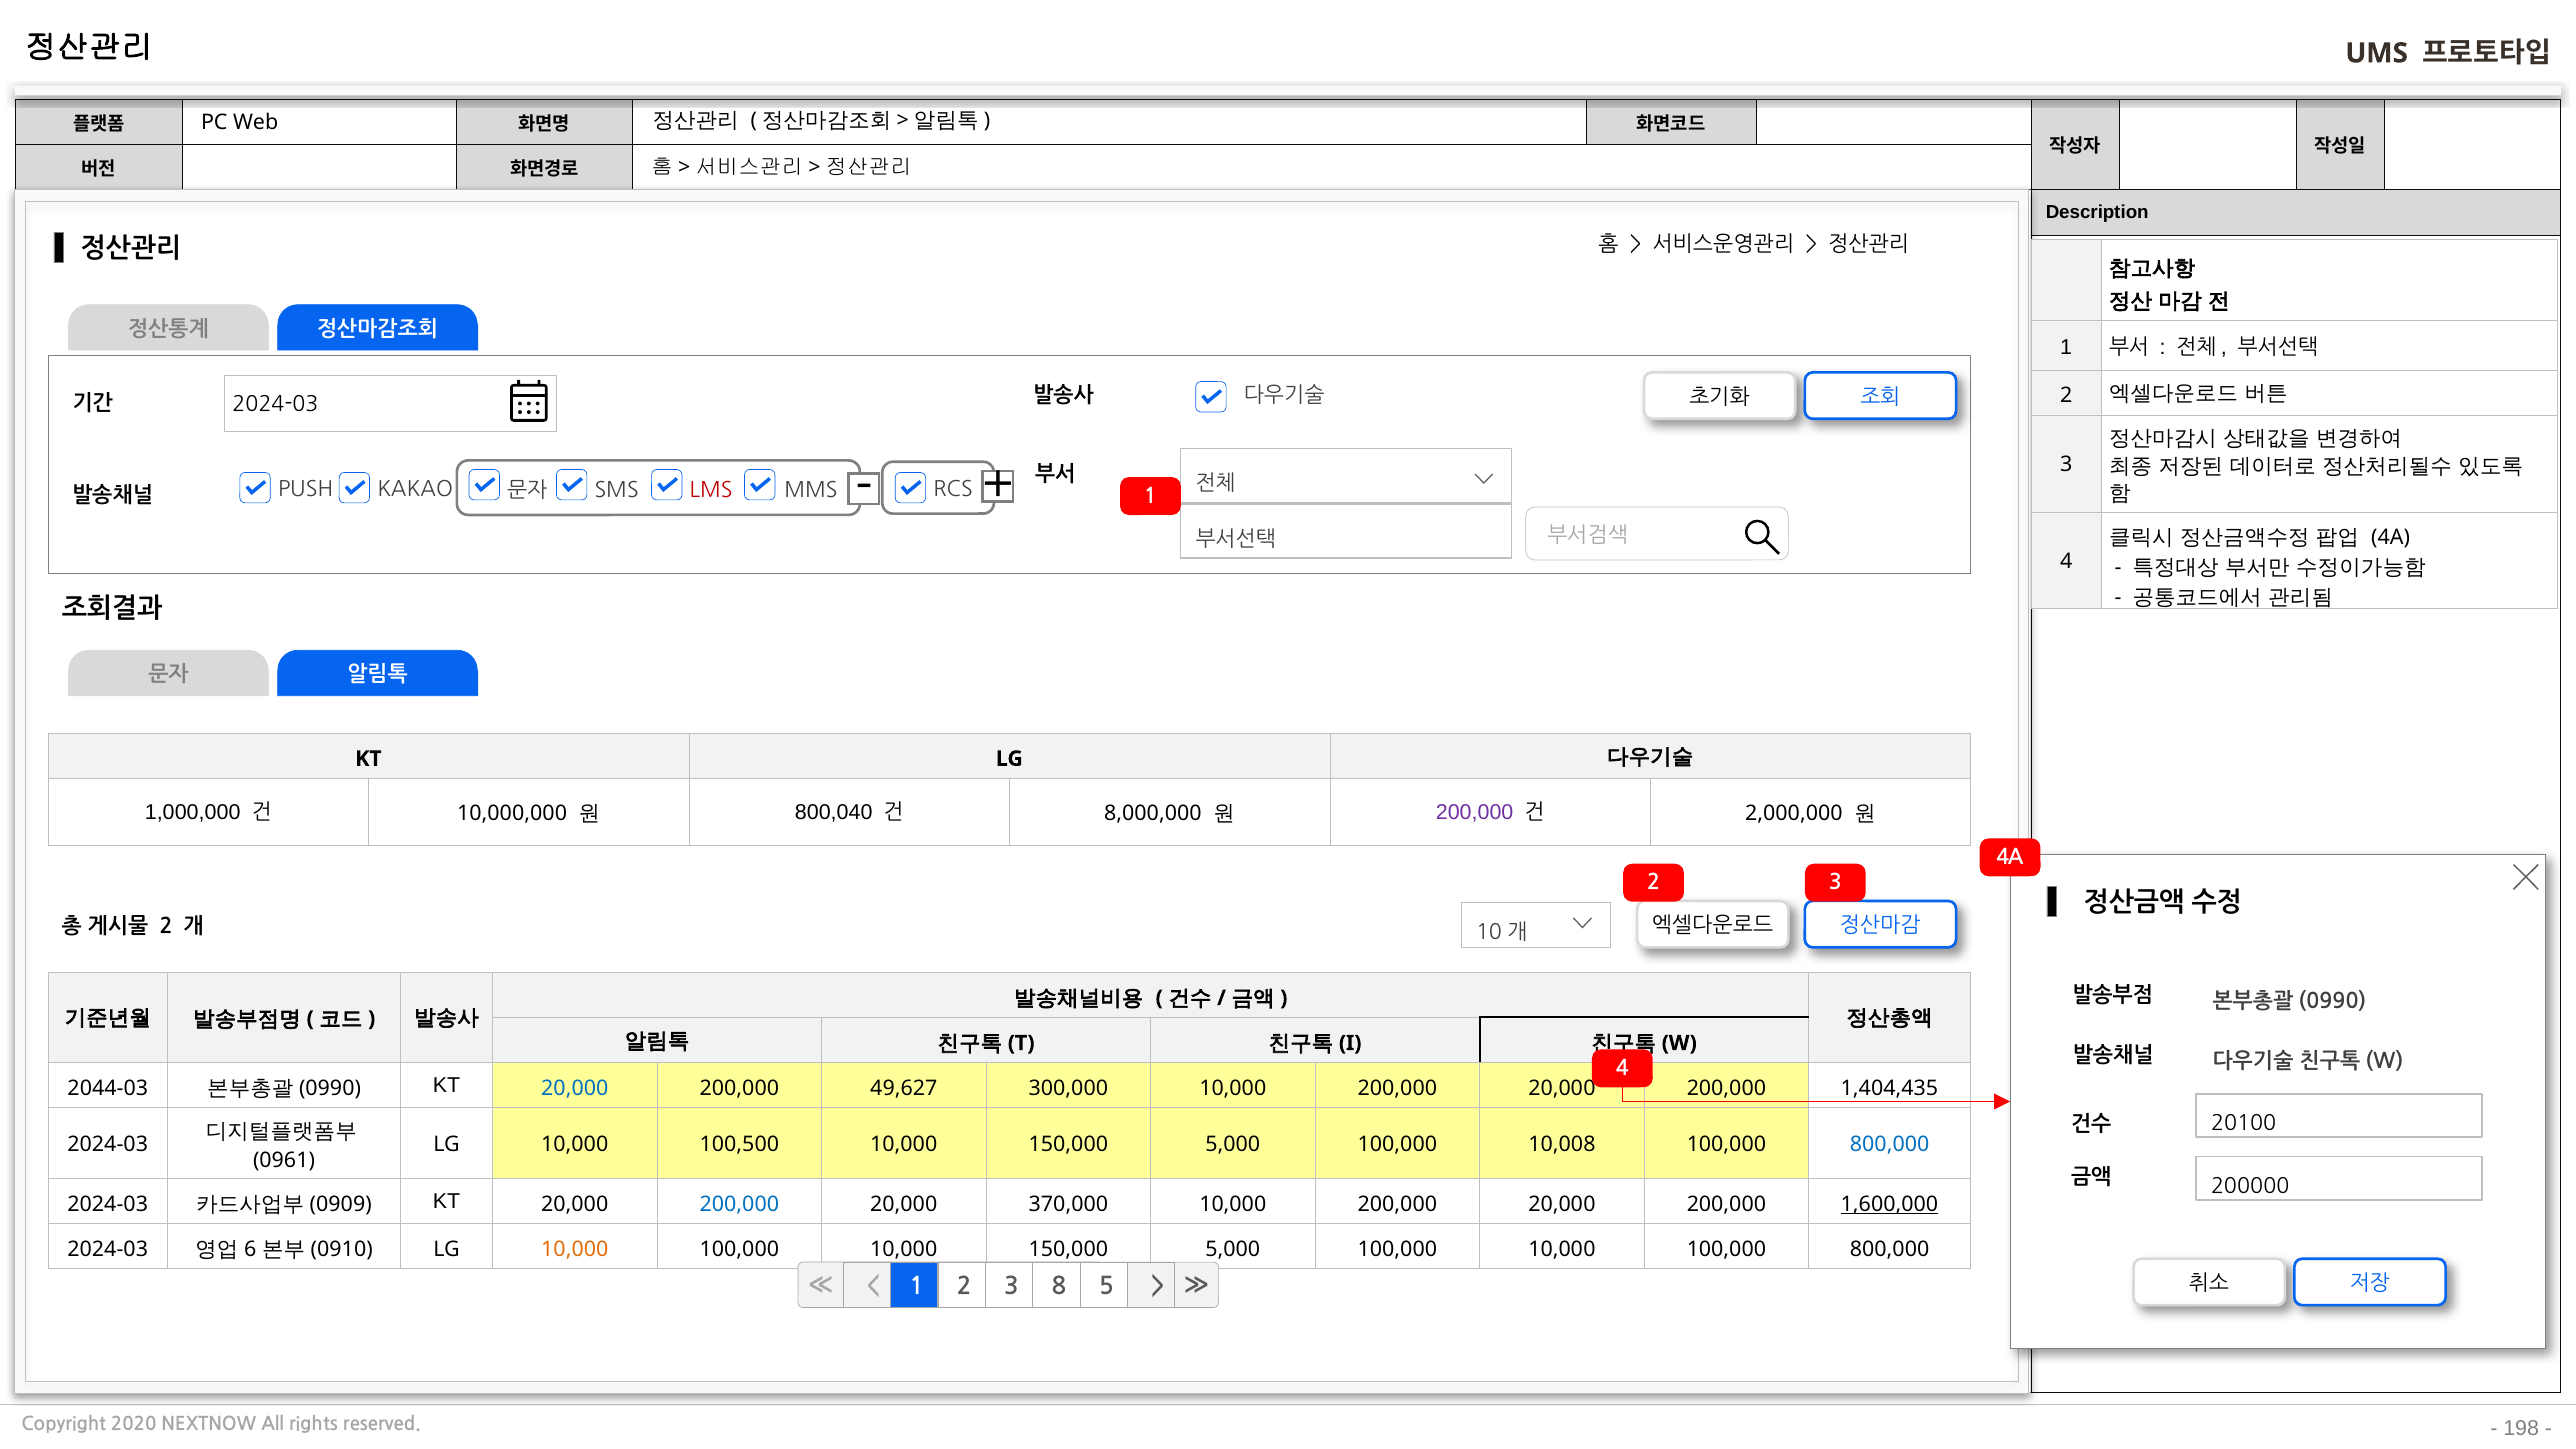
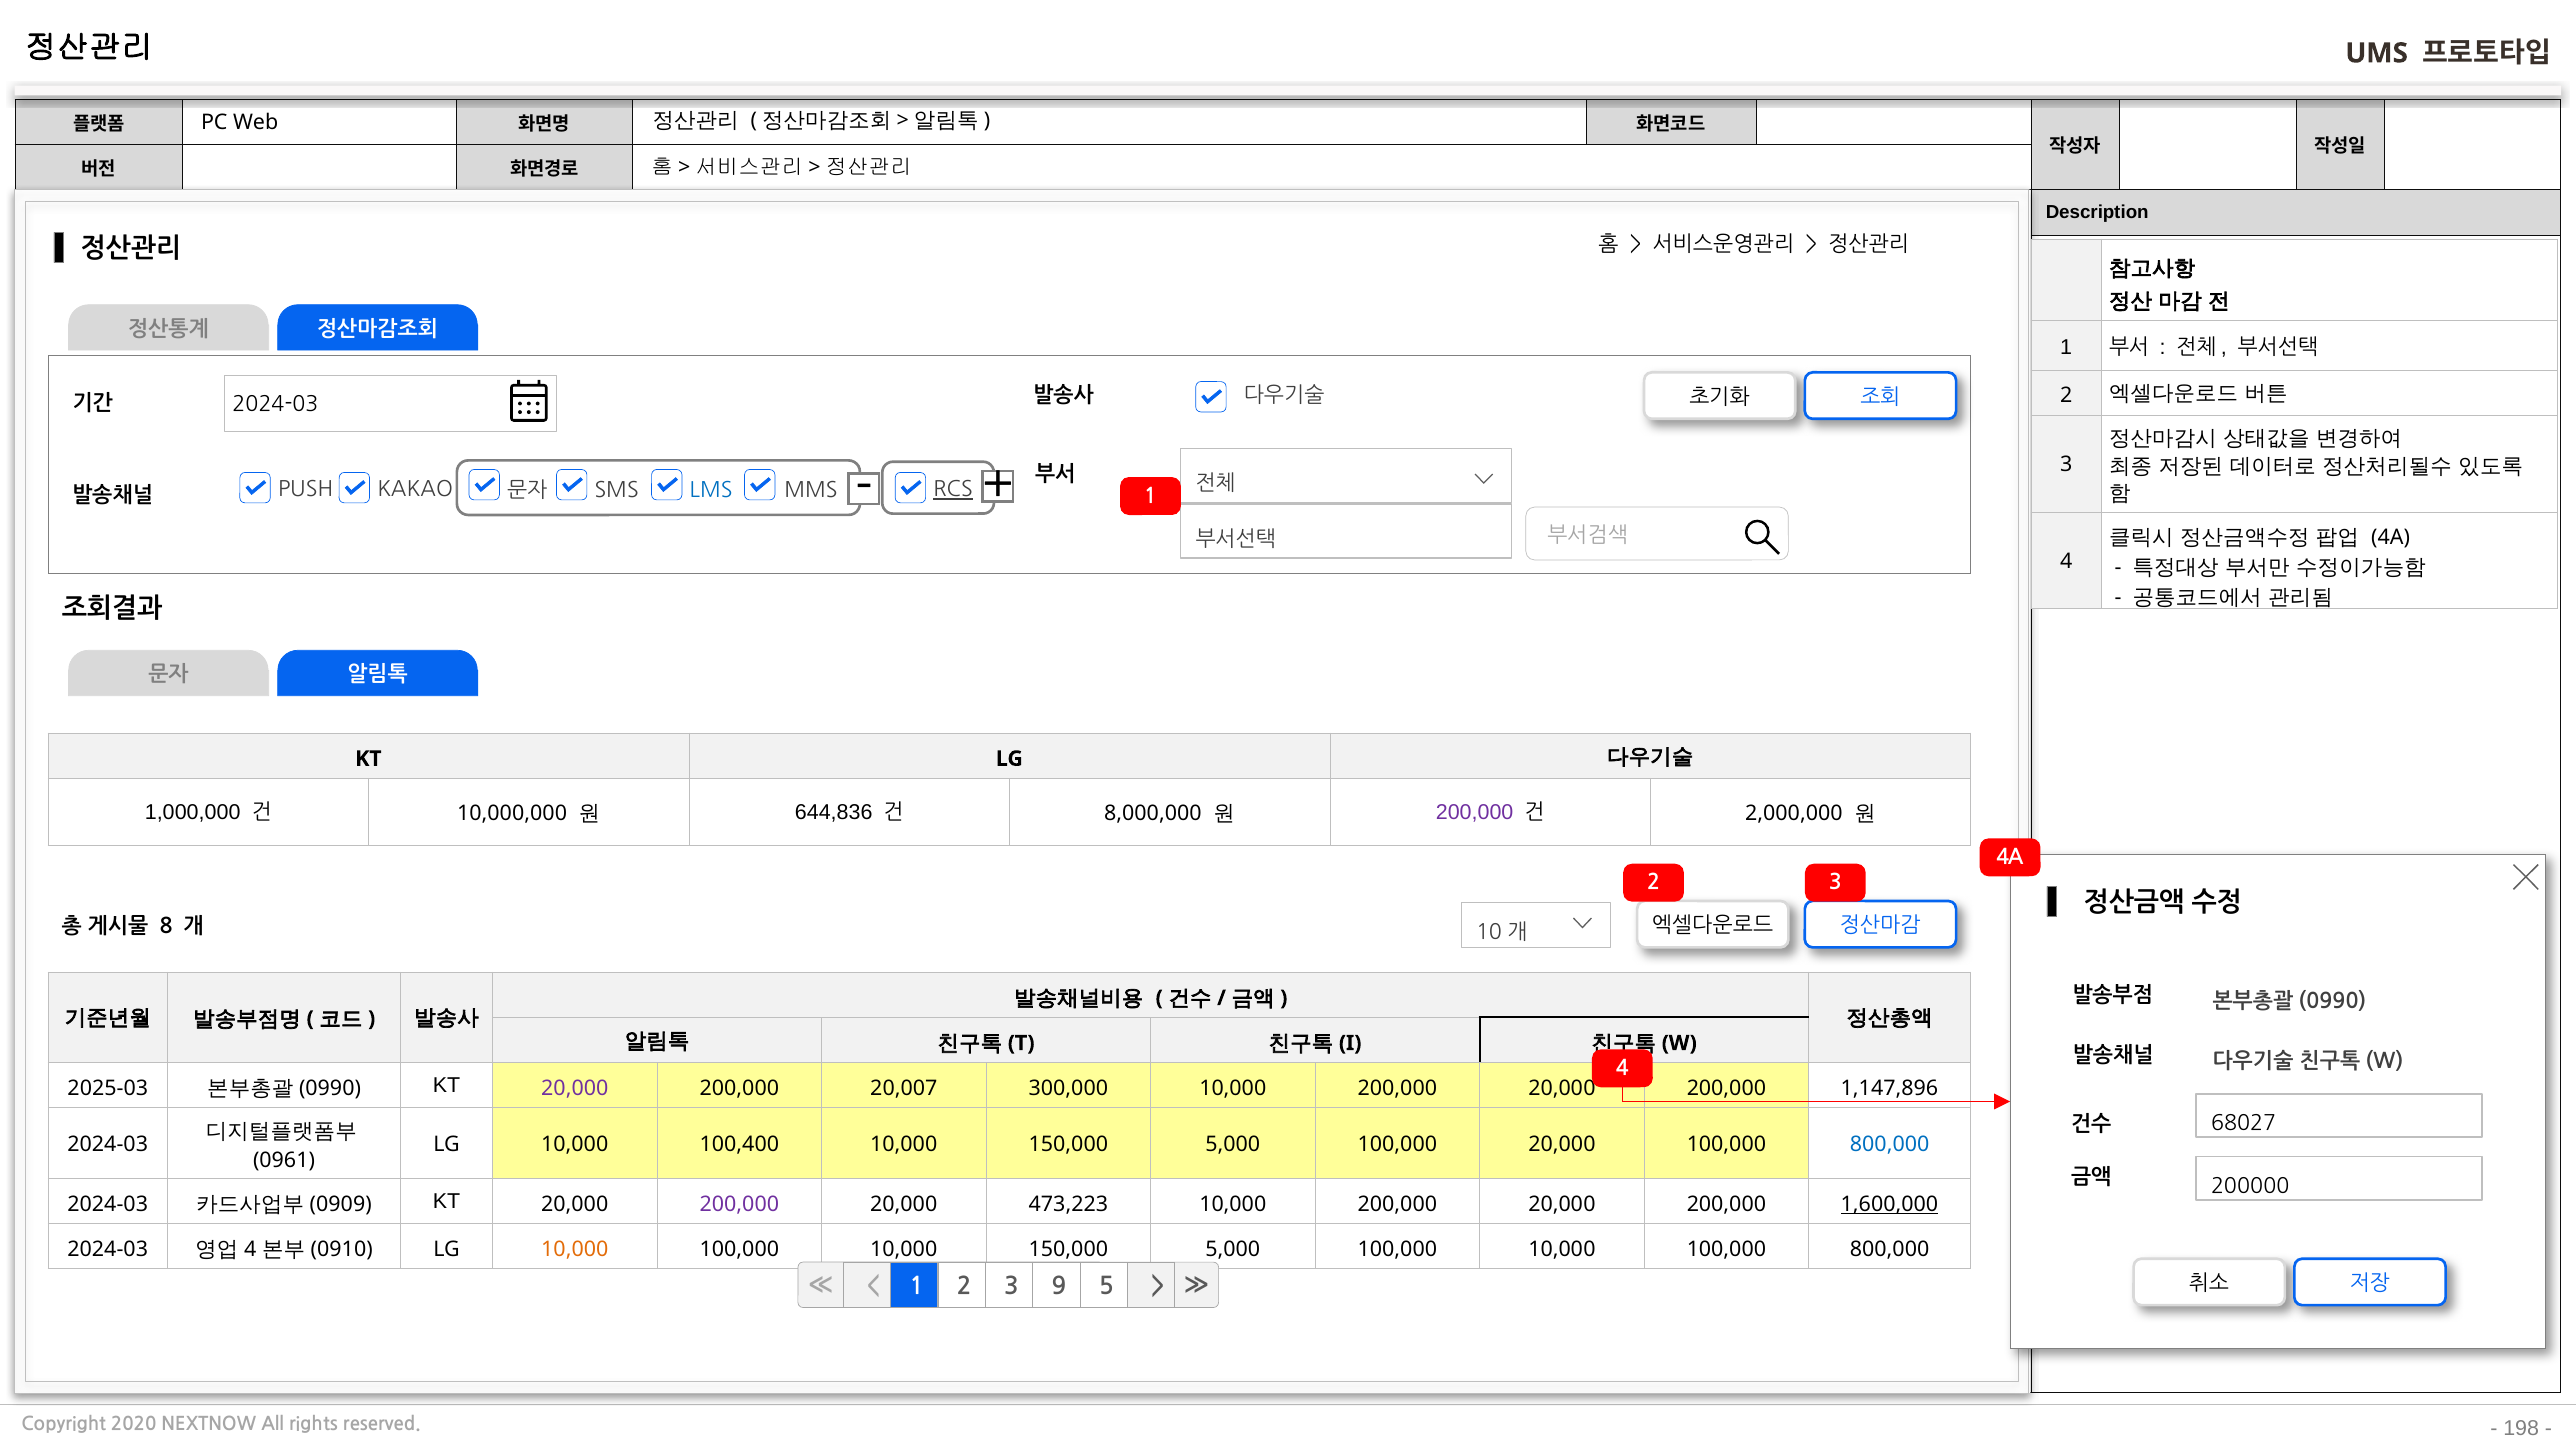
RCS underline: none -> present
LMS colour: red -> blue
800,040: 800,040 -> 644,836
2 at (166, 926): 2 -> 8
2044-03: 2044-03 -> 2025-03
20,000 at (575, 1088) colour: blue -> purple
49,627: 49,627 -> 20,007
1,404,435: 1,404,435 -> 1,147,896
20100: 20100 -> 68027
100,500: 100,500 -> 100,400
100,000 10,008: 10,008 -> 20,000
200,000 at (739, 1204) colour: blue -> purple
370,000: 370,000 -> 473,223
6 at (250, 1249): 6 -> 4
8: 8 -> 9
